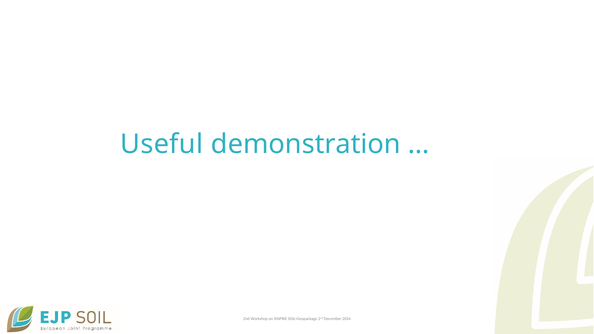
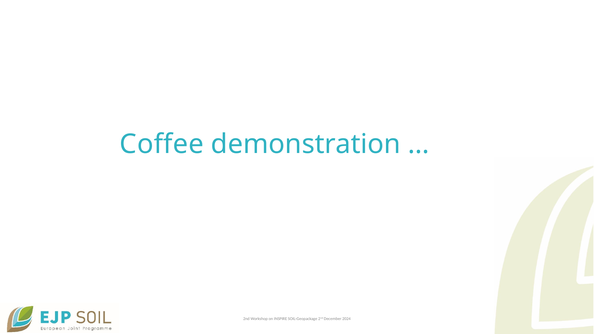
Useful: Useful -> Coffee
